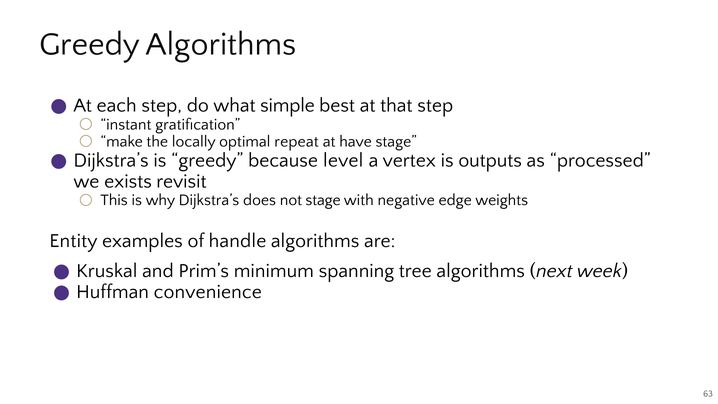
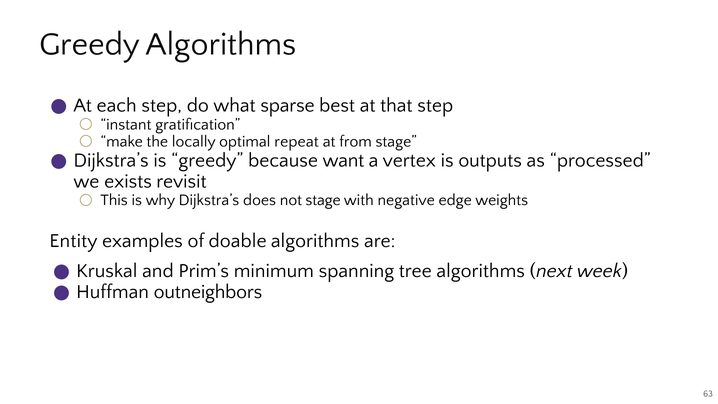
simple: simple -> sparse
have: have -> from
level: level -> want
handle: handle -> doable
convenience: convenience -> outneighbors
